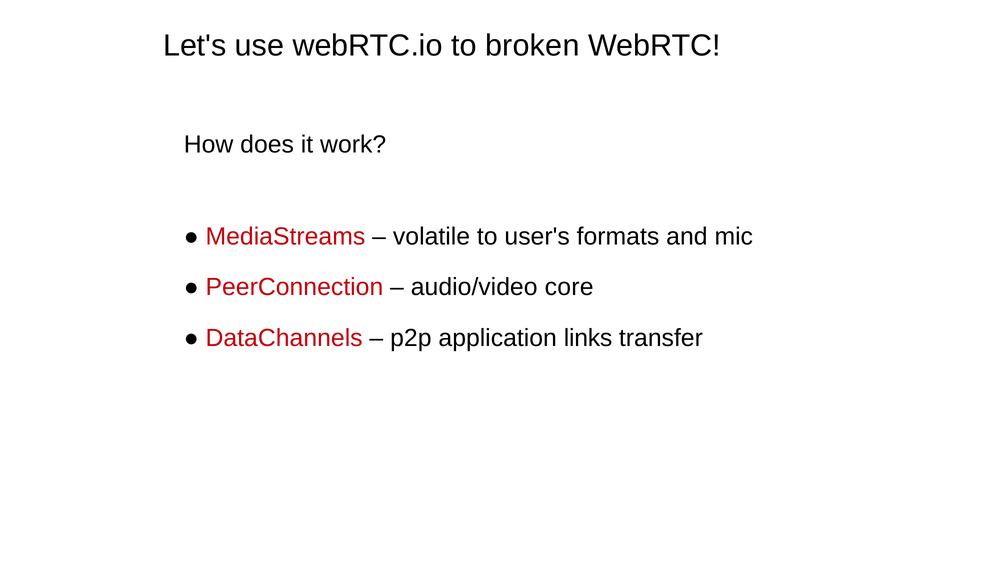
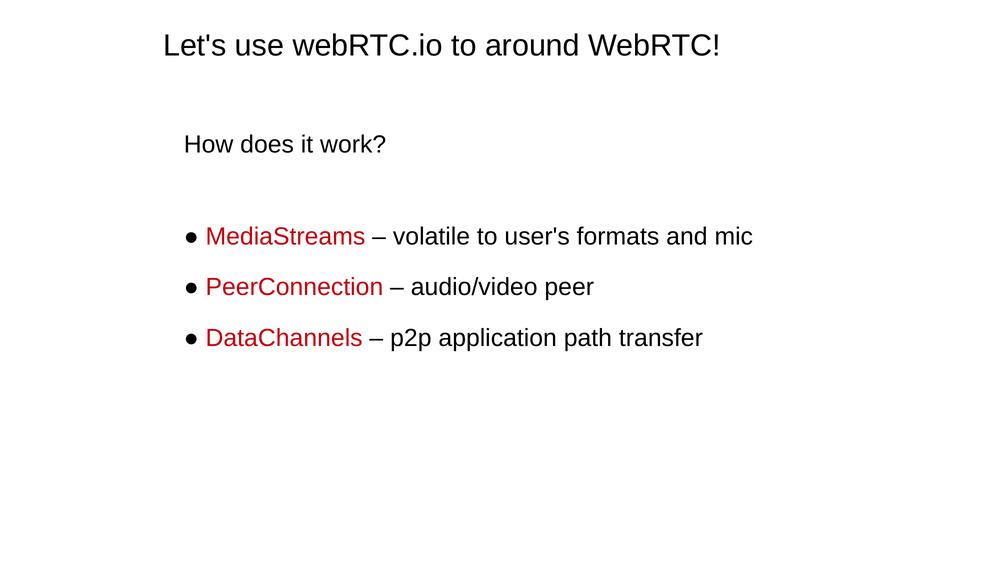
broken: broken -> around
core: core -> peer
links: links -> path
